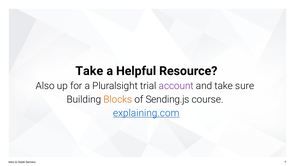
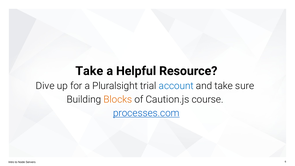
Also: Also -> Dive
account colour: purple -> blue
Sending.js: Sending.js -> Caution.js
explaining.com: explaining.com -> processes.com
